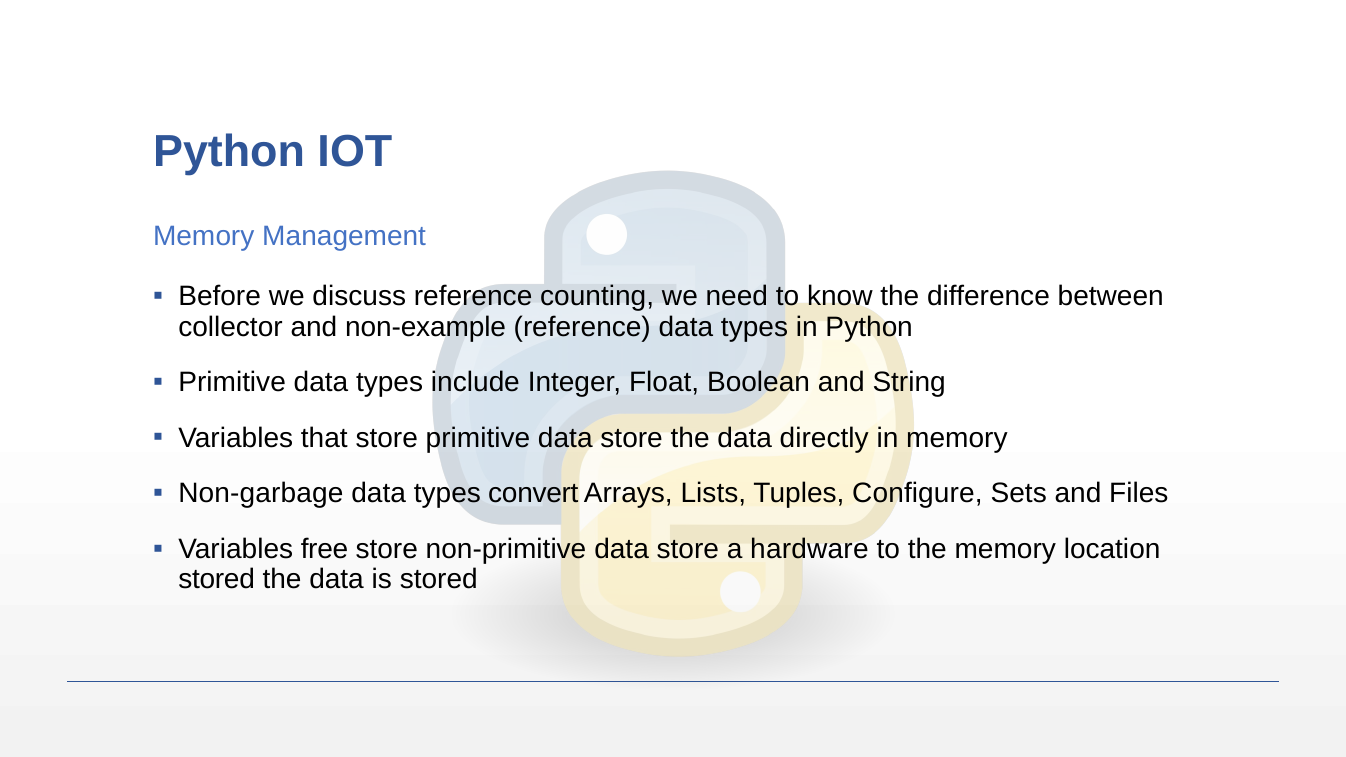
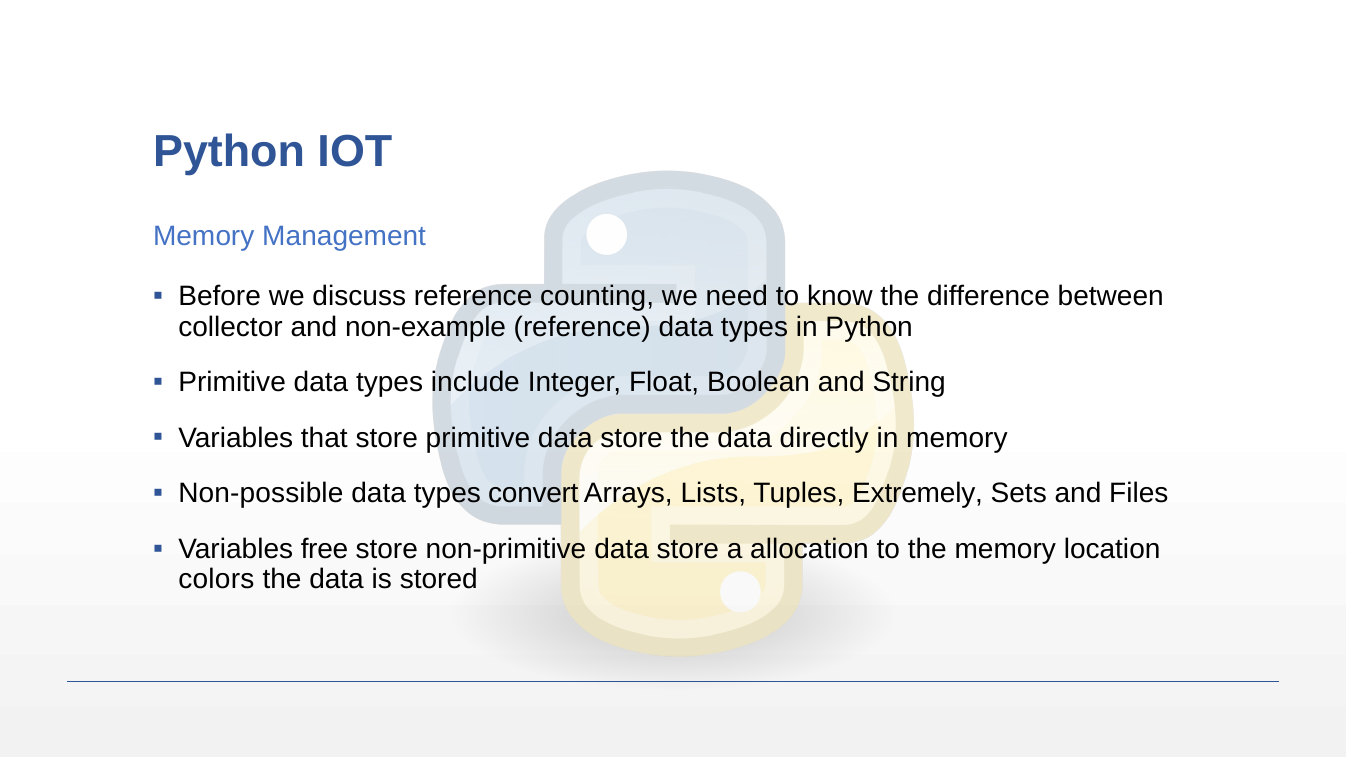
Non-garbage: Non-garbage -> Non-possible
Configure: Configure -> Extremely
hardware: hardware -> allocation
stored at (217, 579): stored -> colors
